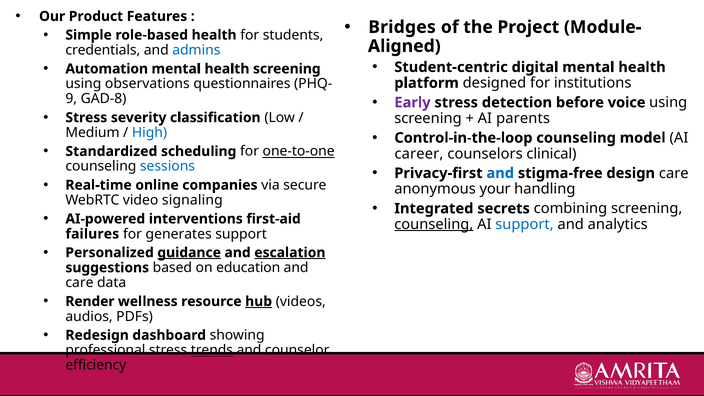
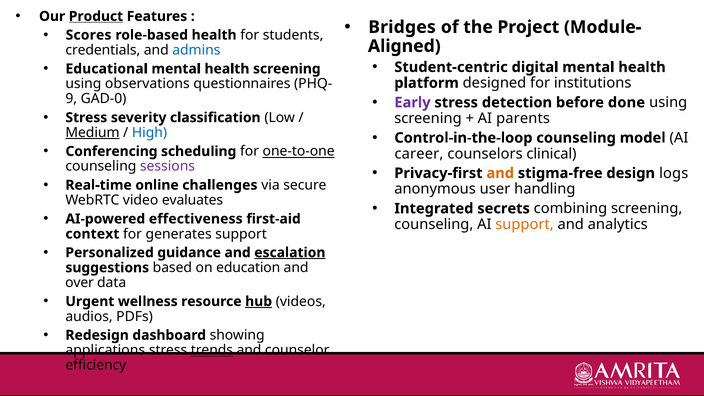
Product underline: none -> present
Simple: Simple -> Scores
Automation: Automation -> Educational
GAD-8: GAD-8 -> GAD-0
voice: voice -> done
Medium underline: none -> present
Standardized: Standardized -> Conferencing
sessions colour: blue -> purple
and at (500, 173) colour: blue -> orange
design care: care -> logs
companies: companies -> challenges
your: your -> user
signaling: signaling -> evaluates
interventions: interventions -> effectiveness
counseling at (434, 224) underline: present -> none
support at (525, 224) colour: blue -> orange
failures: failures -> context
guidance underline: present -> none
care at (79, 283): care -> over
Render: Render -> Urgent
professional: professional -> applications
